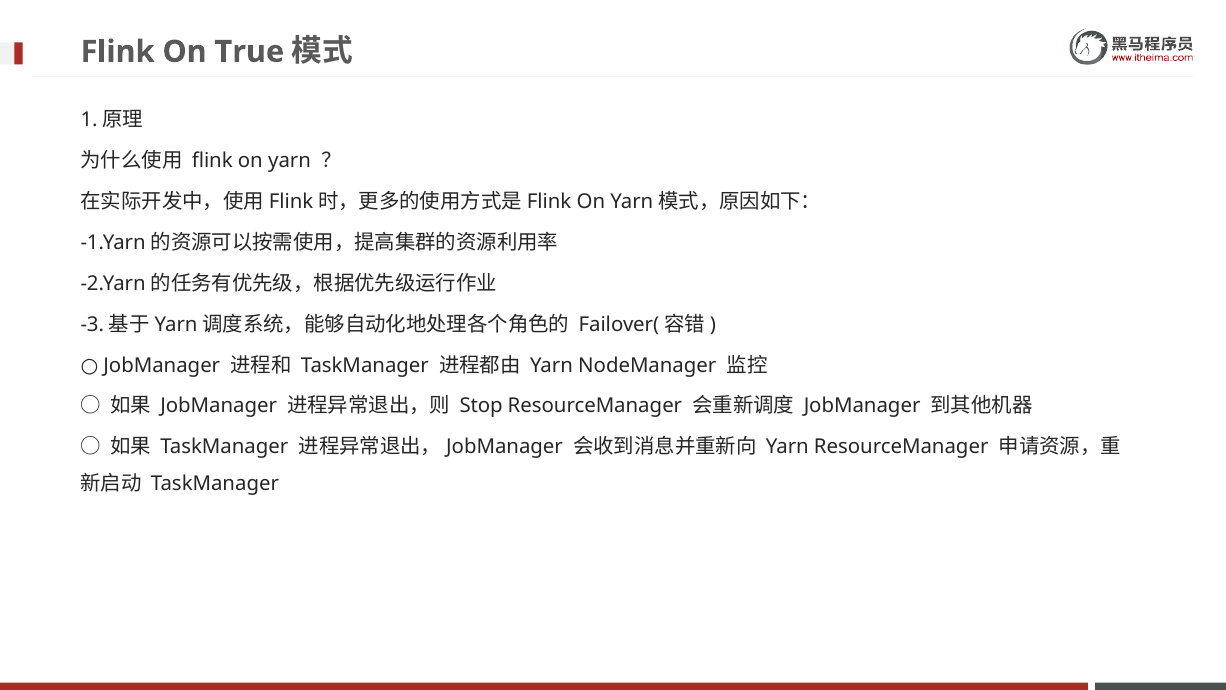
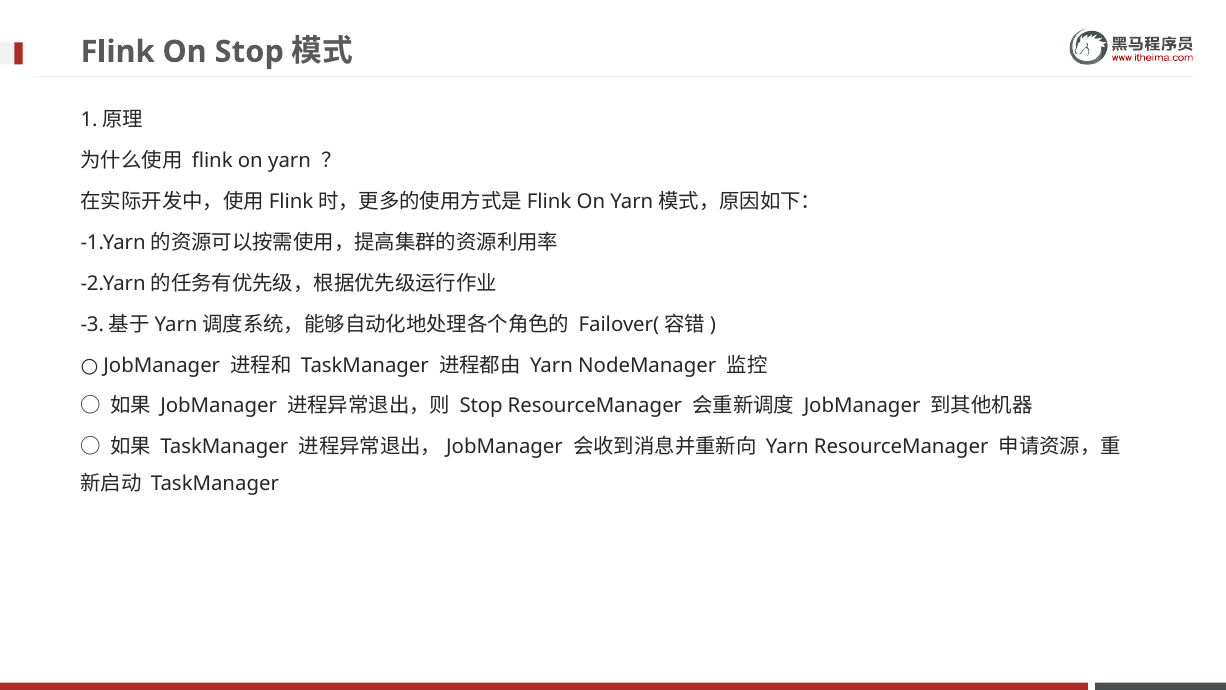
On True: True -> Stop
